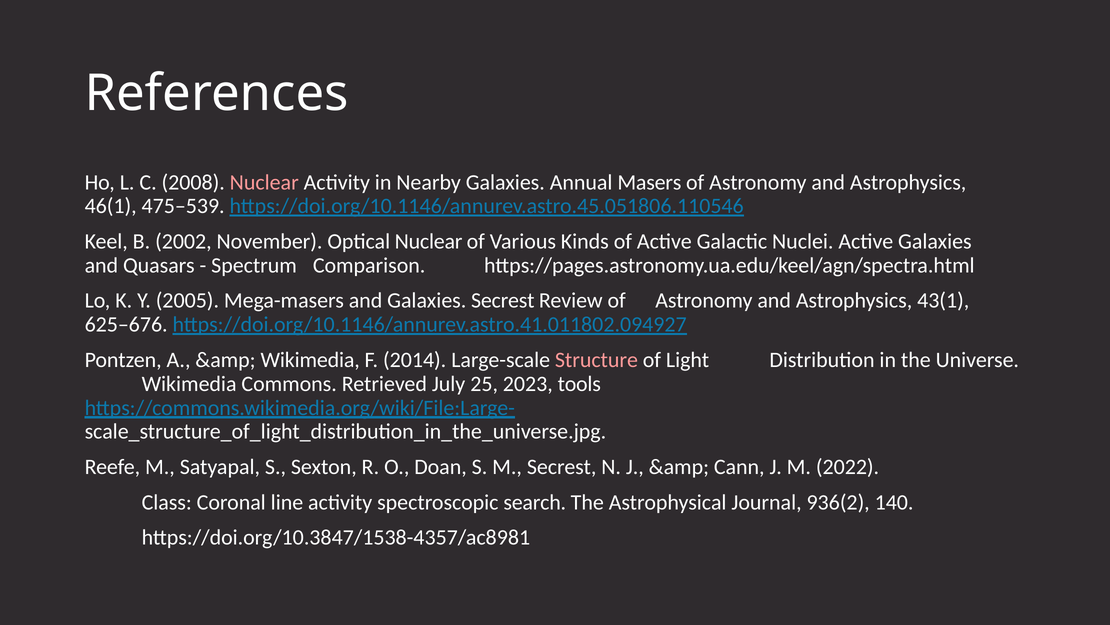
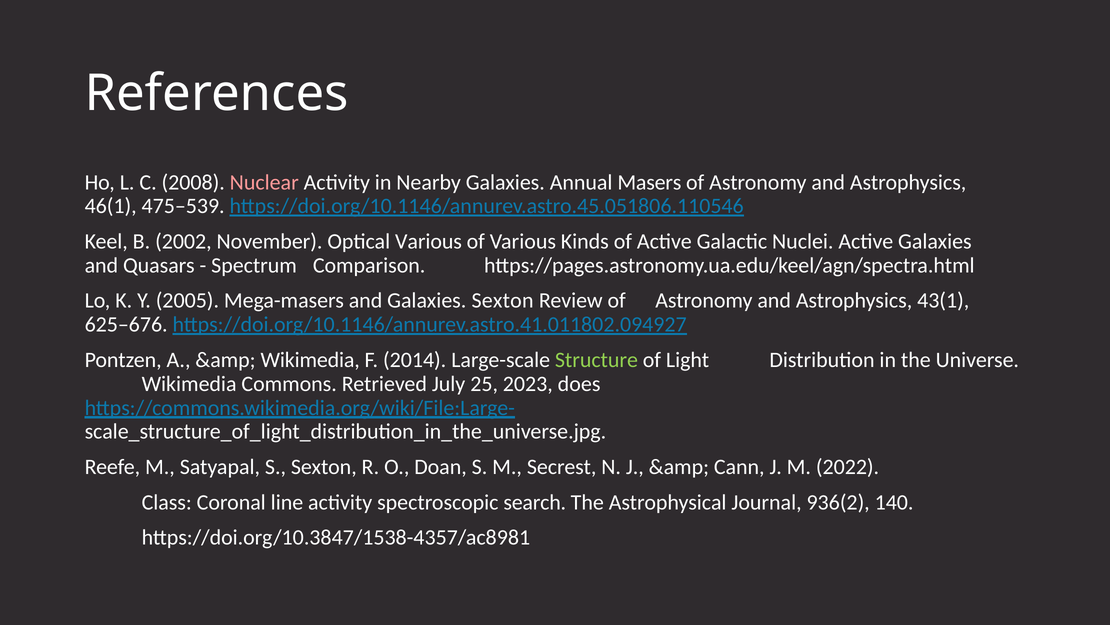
Optical Nuclear: Nuclear -> Various
Galaxies Secrest: Secrest -> Sexton
Structure colour: pink -> light green
tools: tools -> does
